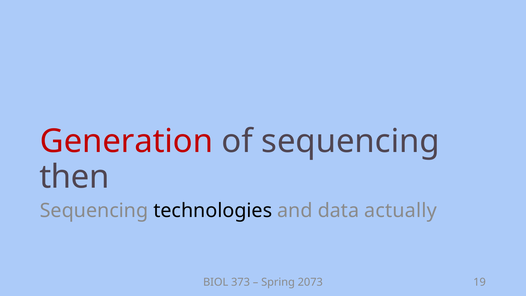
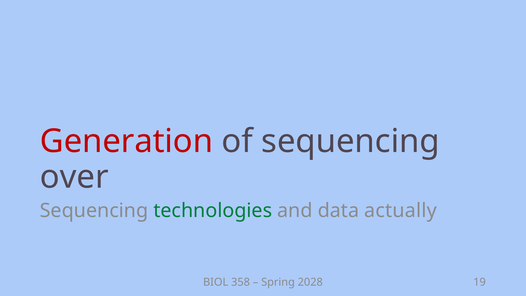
then: then -> over
technologies colour: black -> green
373: 373 -> 358
2073: 2073 -> 2028
